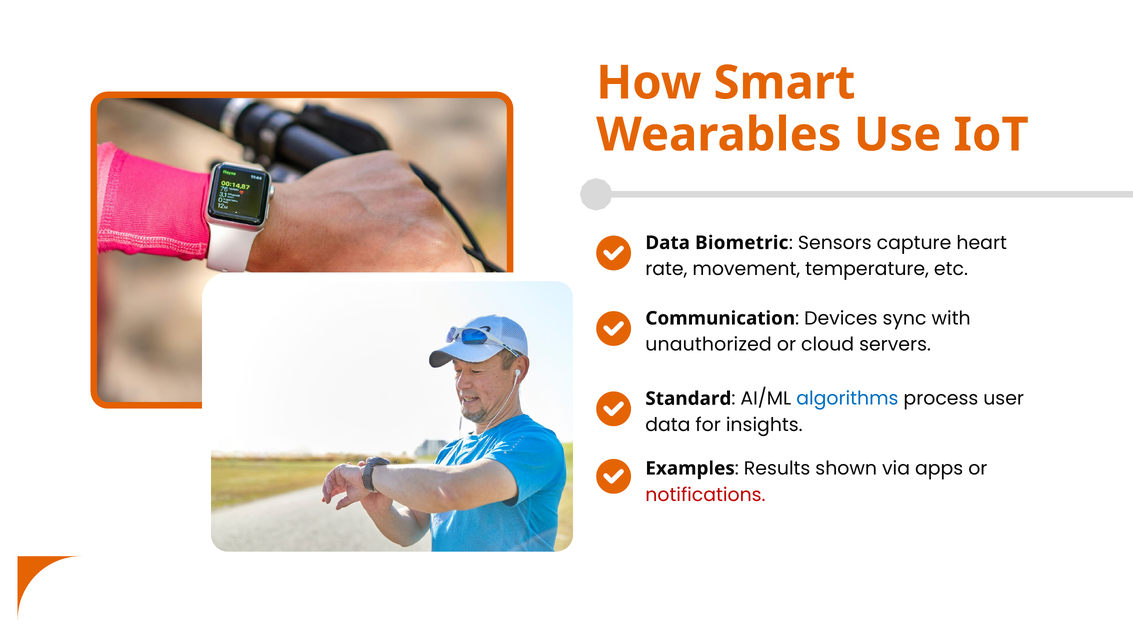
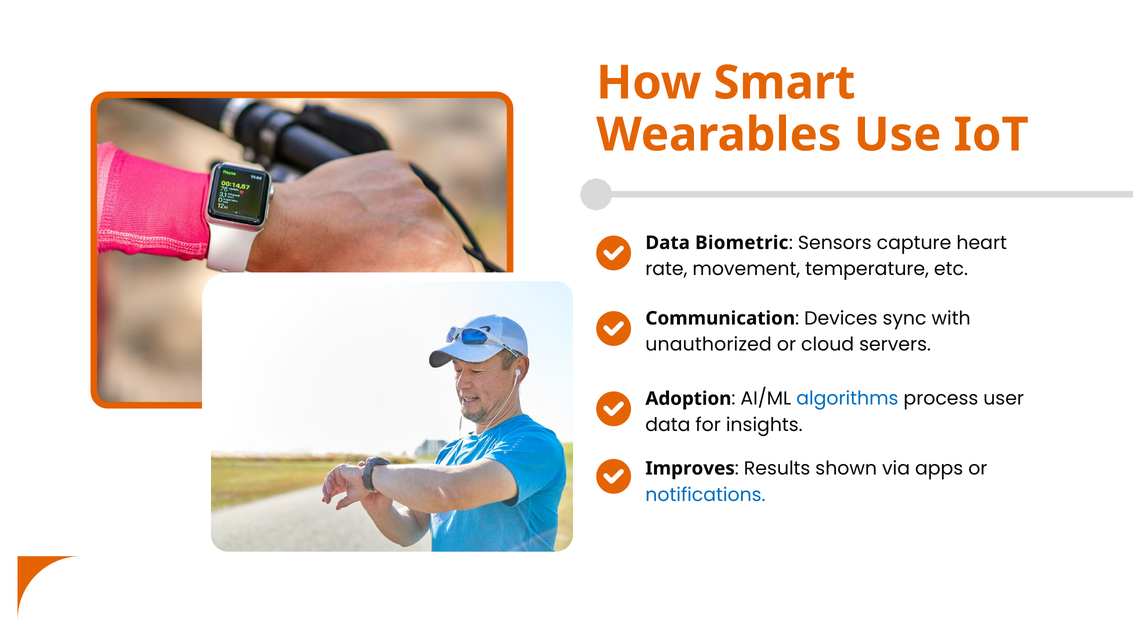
Standard: Standard -> Adoption
Examples: Examples -> Improves
notifications colour: red -> blue
